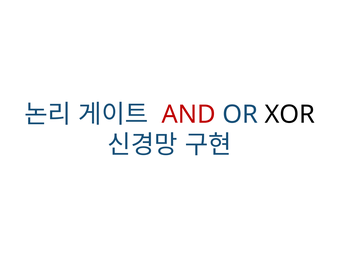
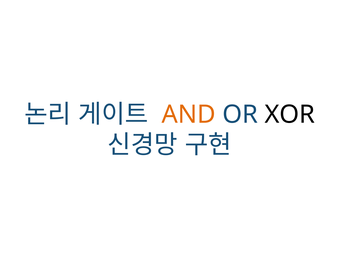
AND colour: red -> orange
